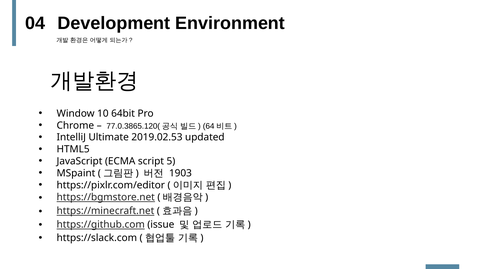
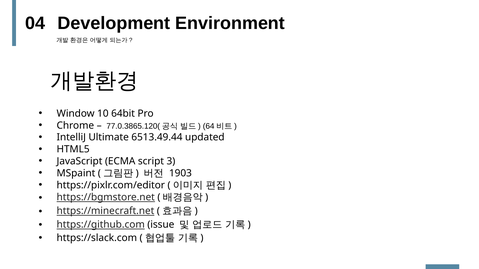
2019.02.53: 2019.02.53 -> 6513.49.44
5: 5 -> 3
